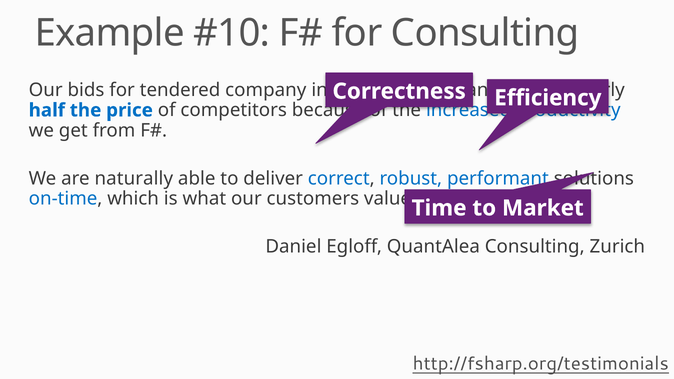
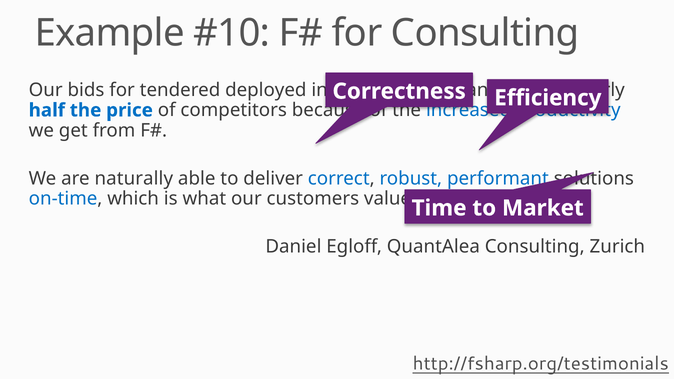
company: company -> deployed
